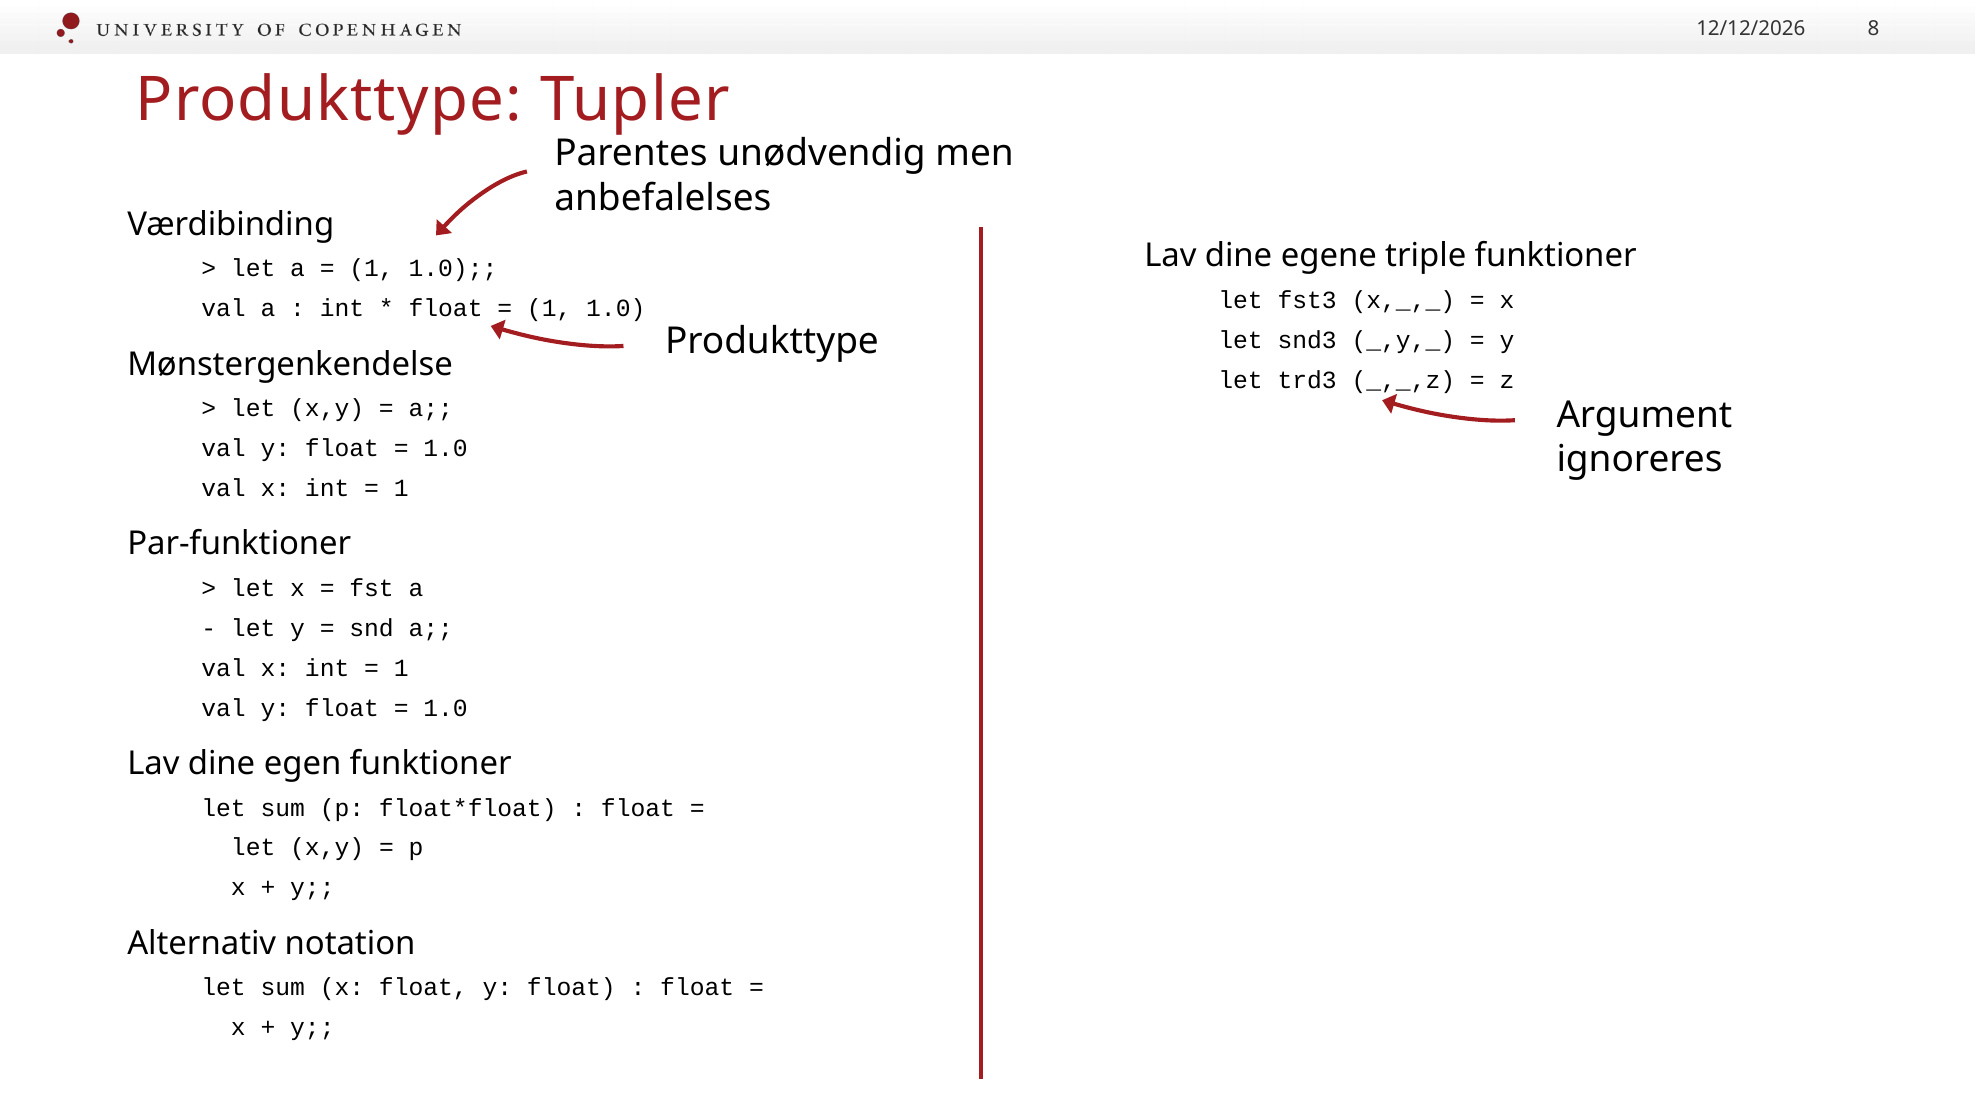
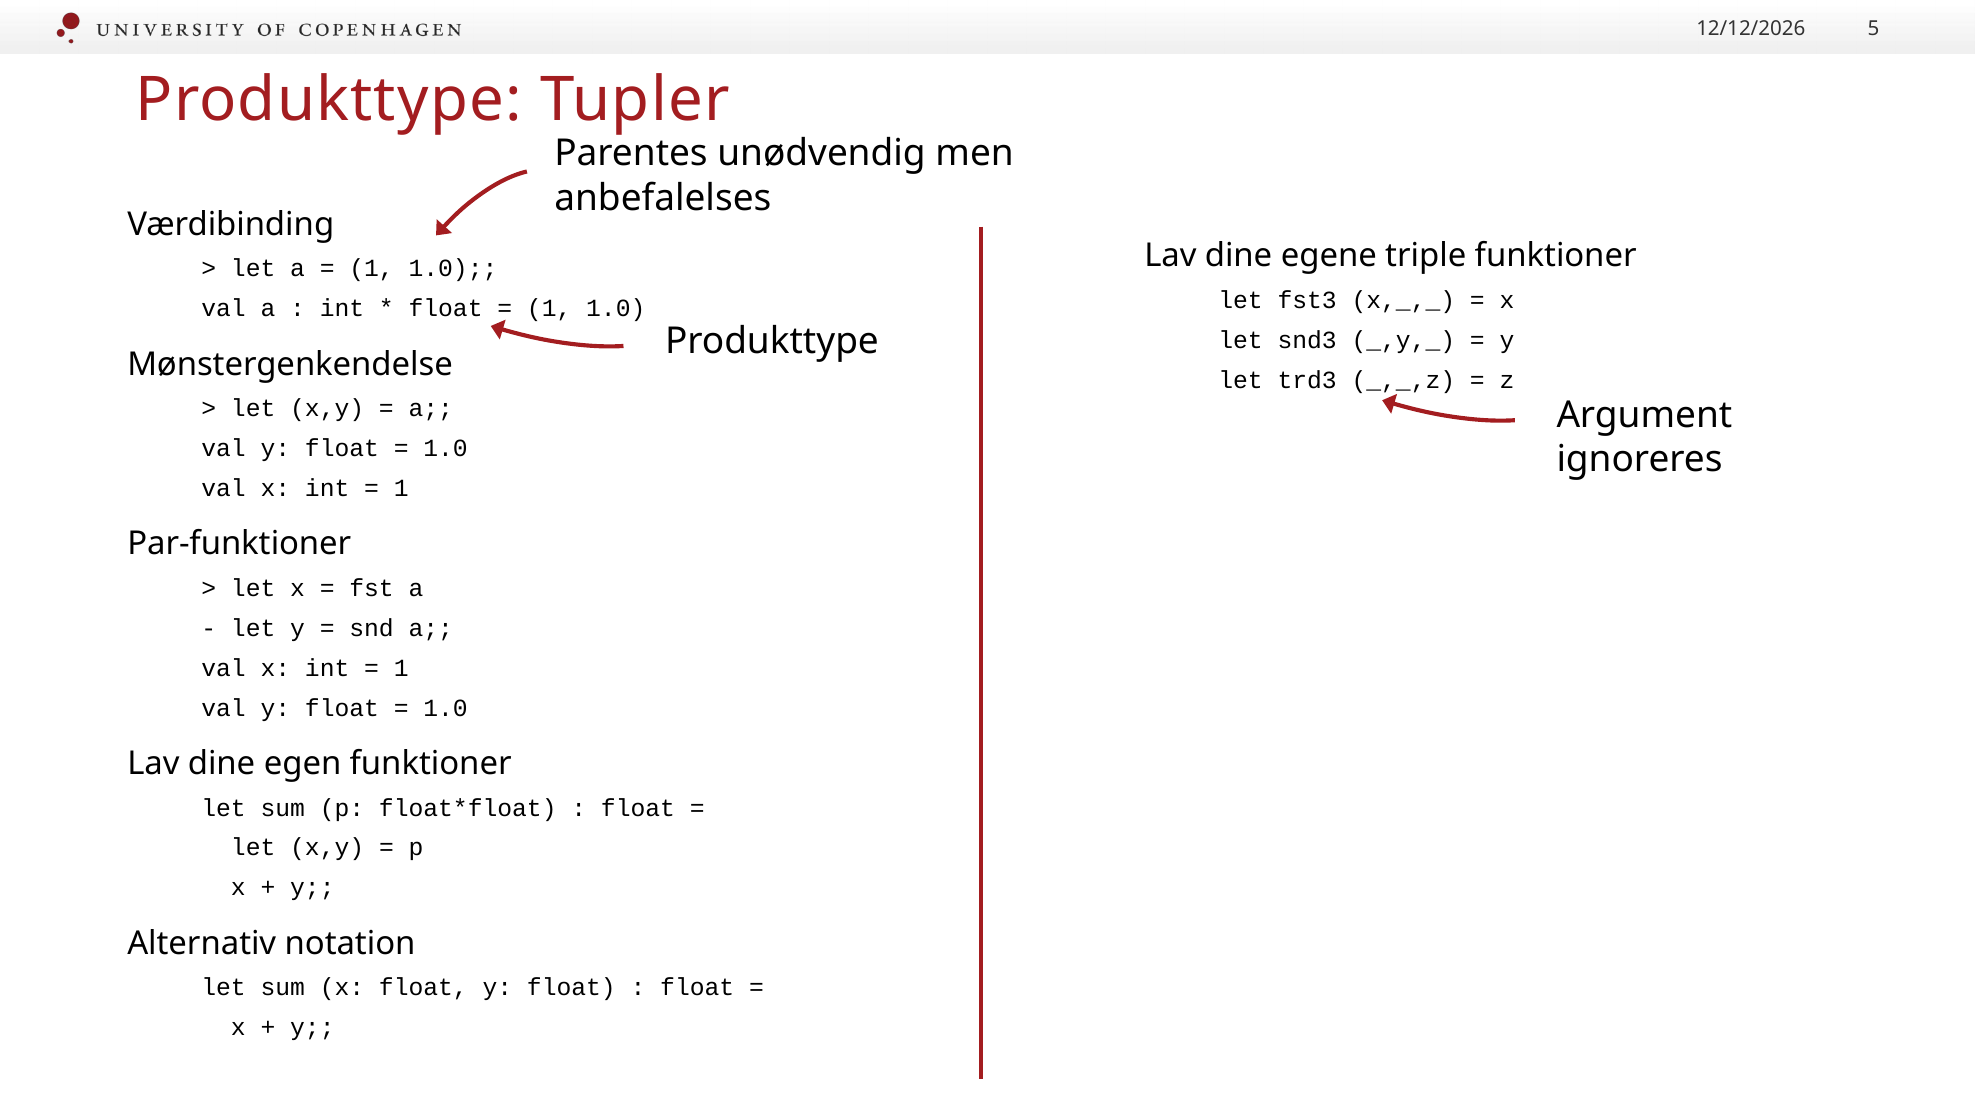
8: 8 -> 5
